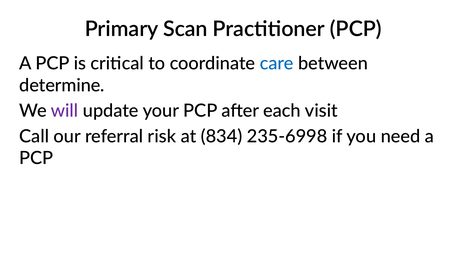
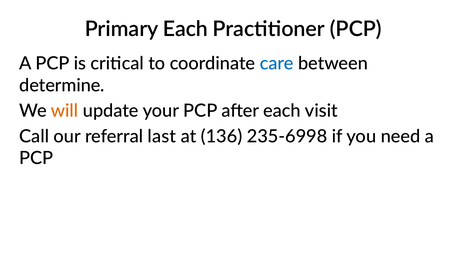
Primary Scan: Scan -> Each
will colour: purple -> orange
risk: risk -> last
834: 834 -> 136
